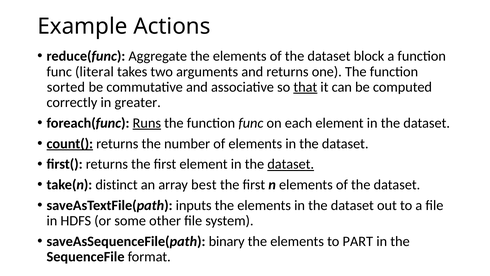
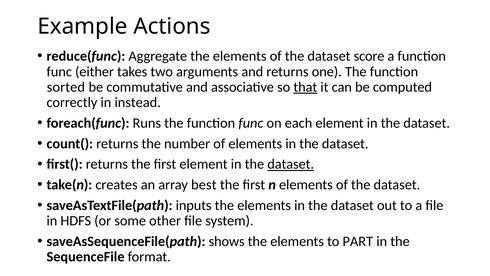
block: block -> score
literal: literal -> either
greater: greater -> instead
Runs underline: present -> none
count( underline: present -> none
distinct: distinct -> creates
binary: binary -> shows
